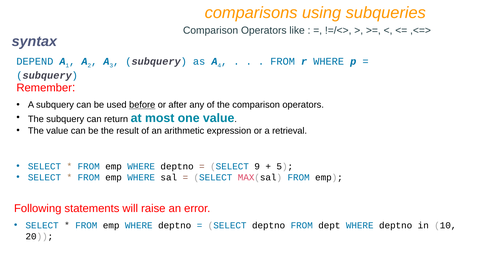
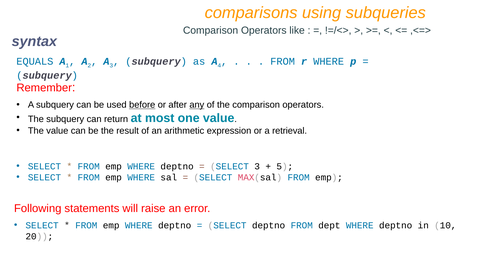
DEPEND: DEPEND -> EQUALS
any underline: none -> present
SELECT 9: 9 -> 3
